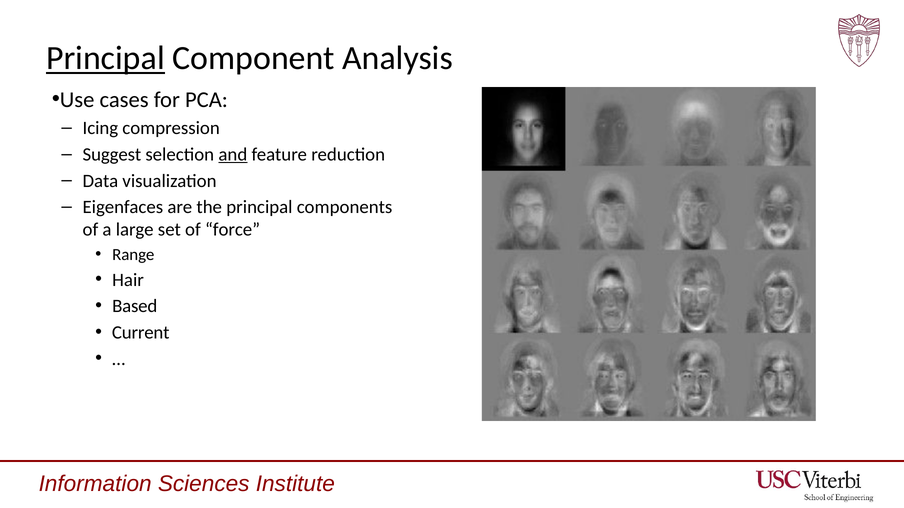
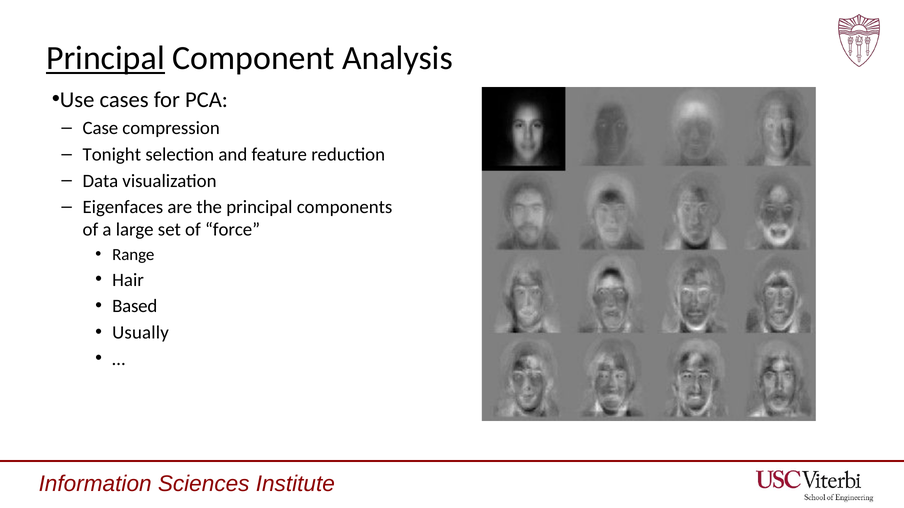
Icing: Icing -> Case
Suggest: Suggest -> Tonight
and underline: present -> none
Current: Current -> Usually
